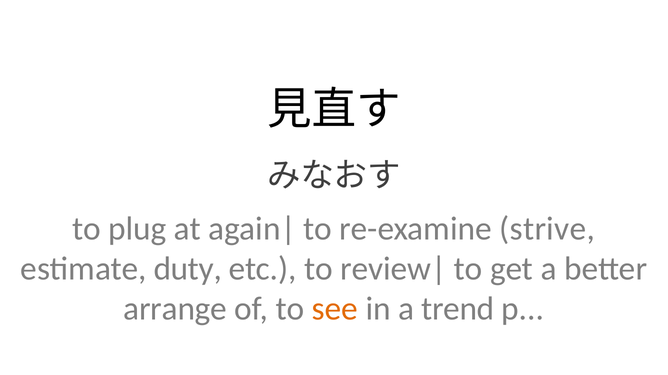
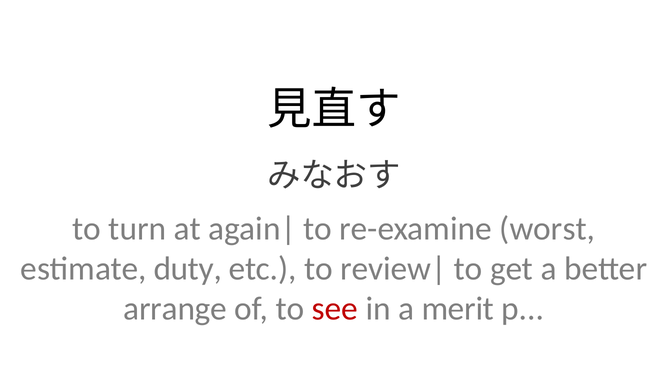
plug: plug -> turn
strive: strive -> worst
see colour: orange -> red
trend: trend -> merit
